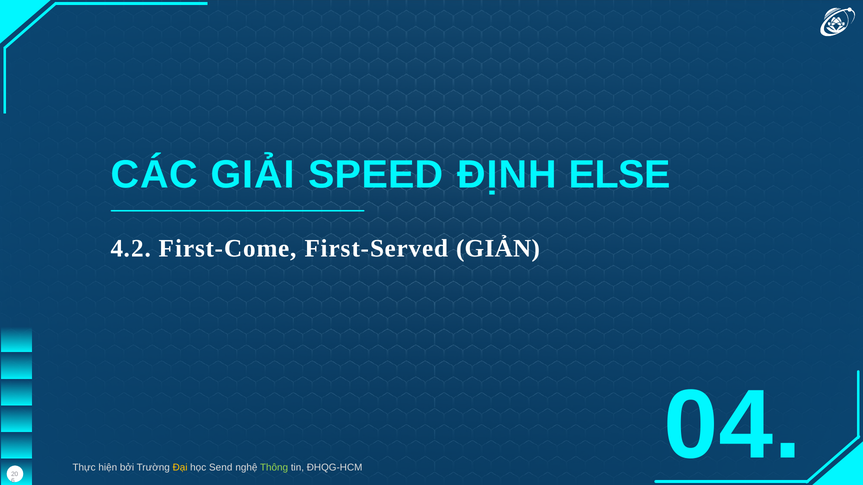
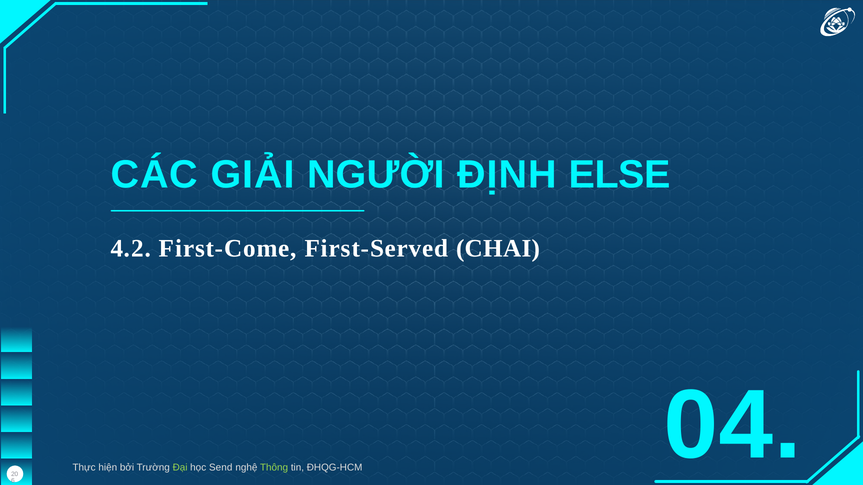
SPEED: SPEED -> NGƯỜI
GIẢN: GIẢN -> CHAI
Đại colour: yellow -> light green
